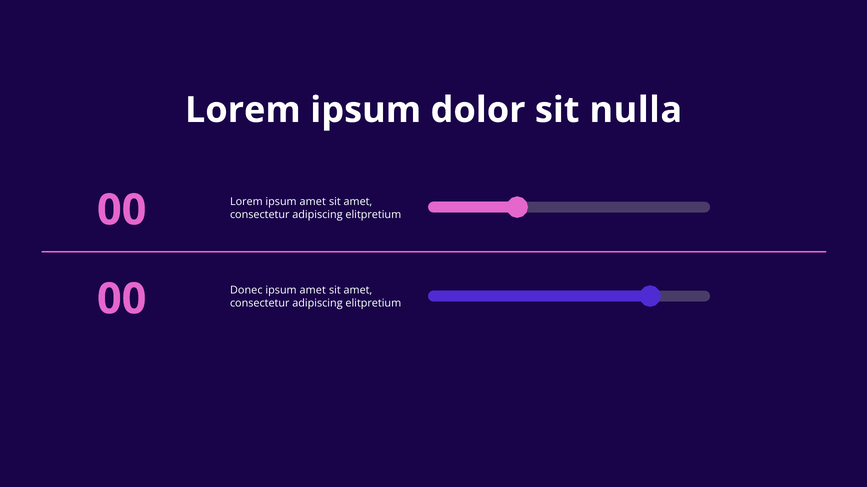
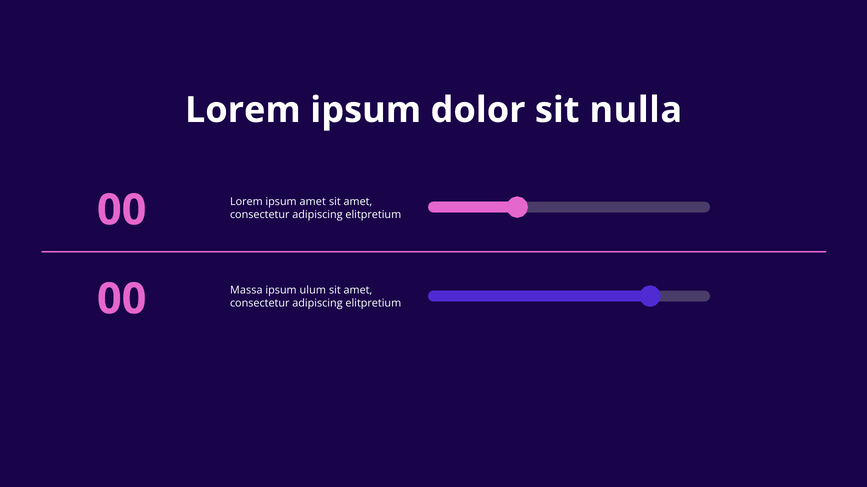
Donec: Donec -> Massa
amet at (313, 291): amet -> ulum
